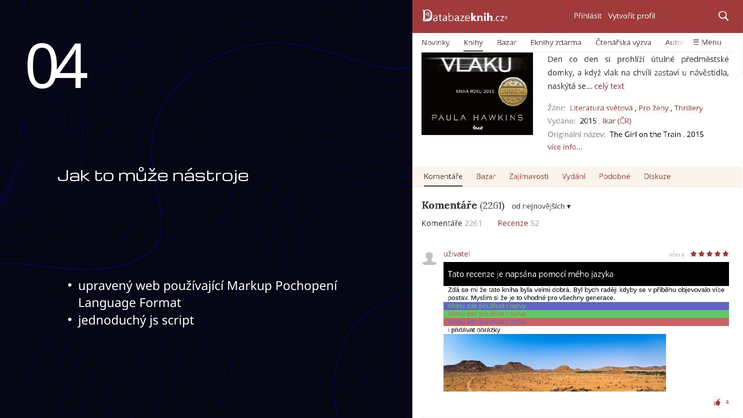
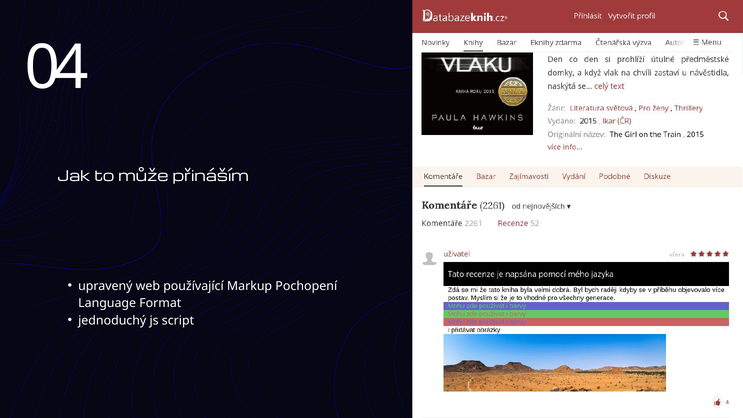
nástroje: nástroje -> přináším
